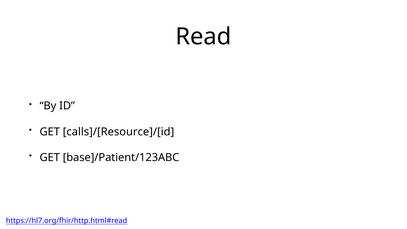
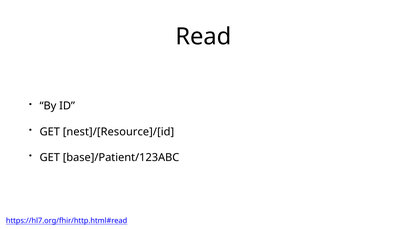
calls]/[Resource]/[id: calls]/[Resource]/[id -> nest]/[Resource]/[id
